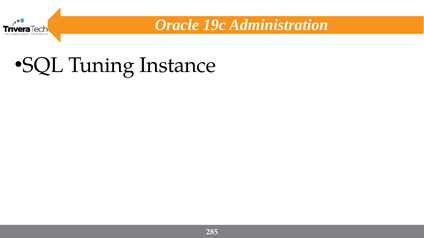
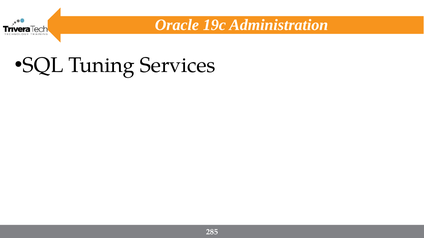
Instance: Instance -> Services
